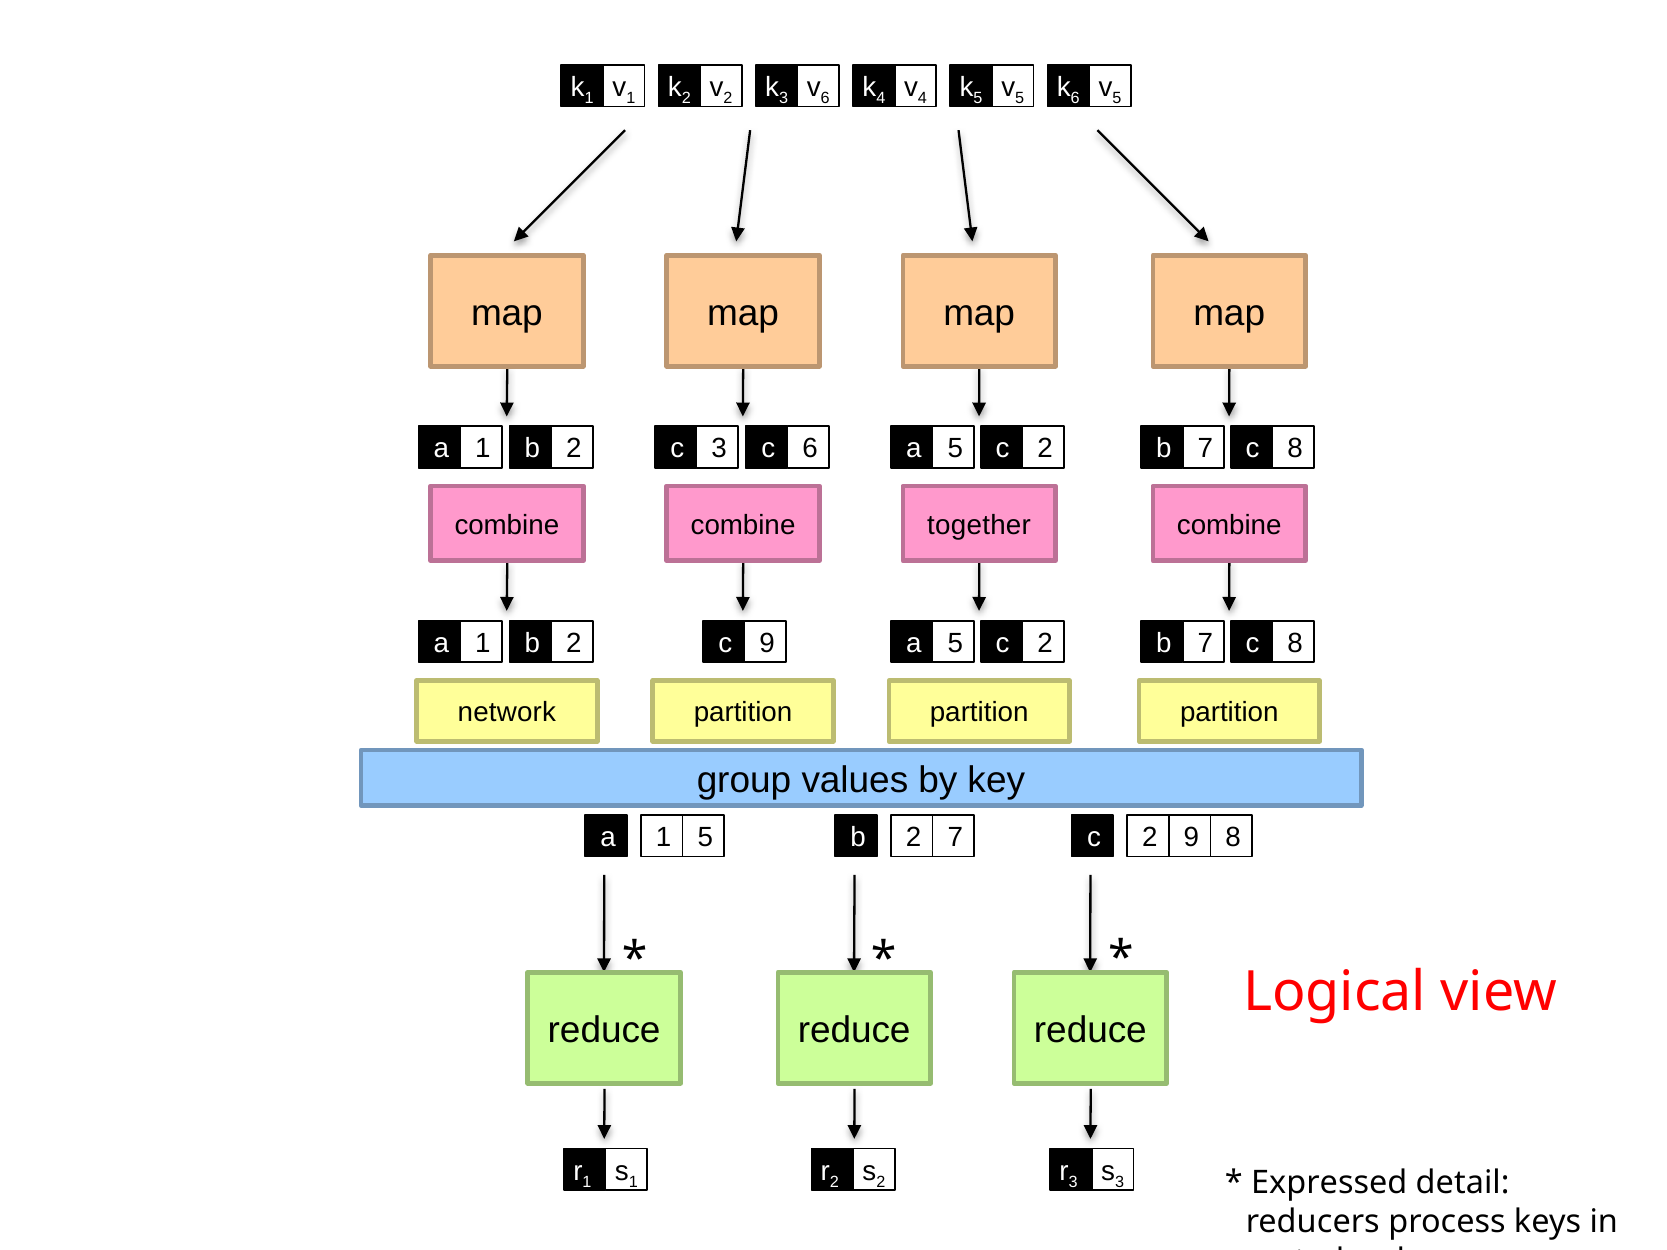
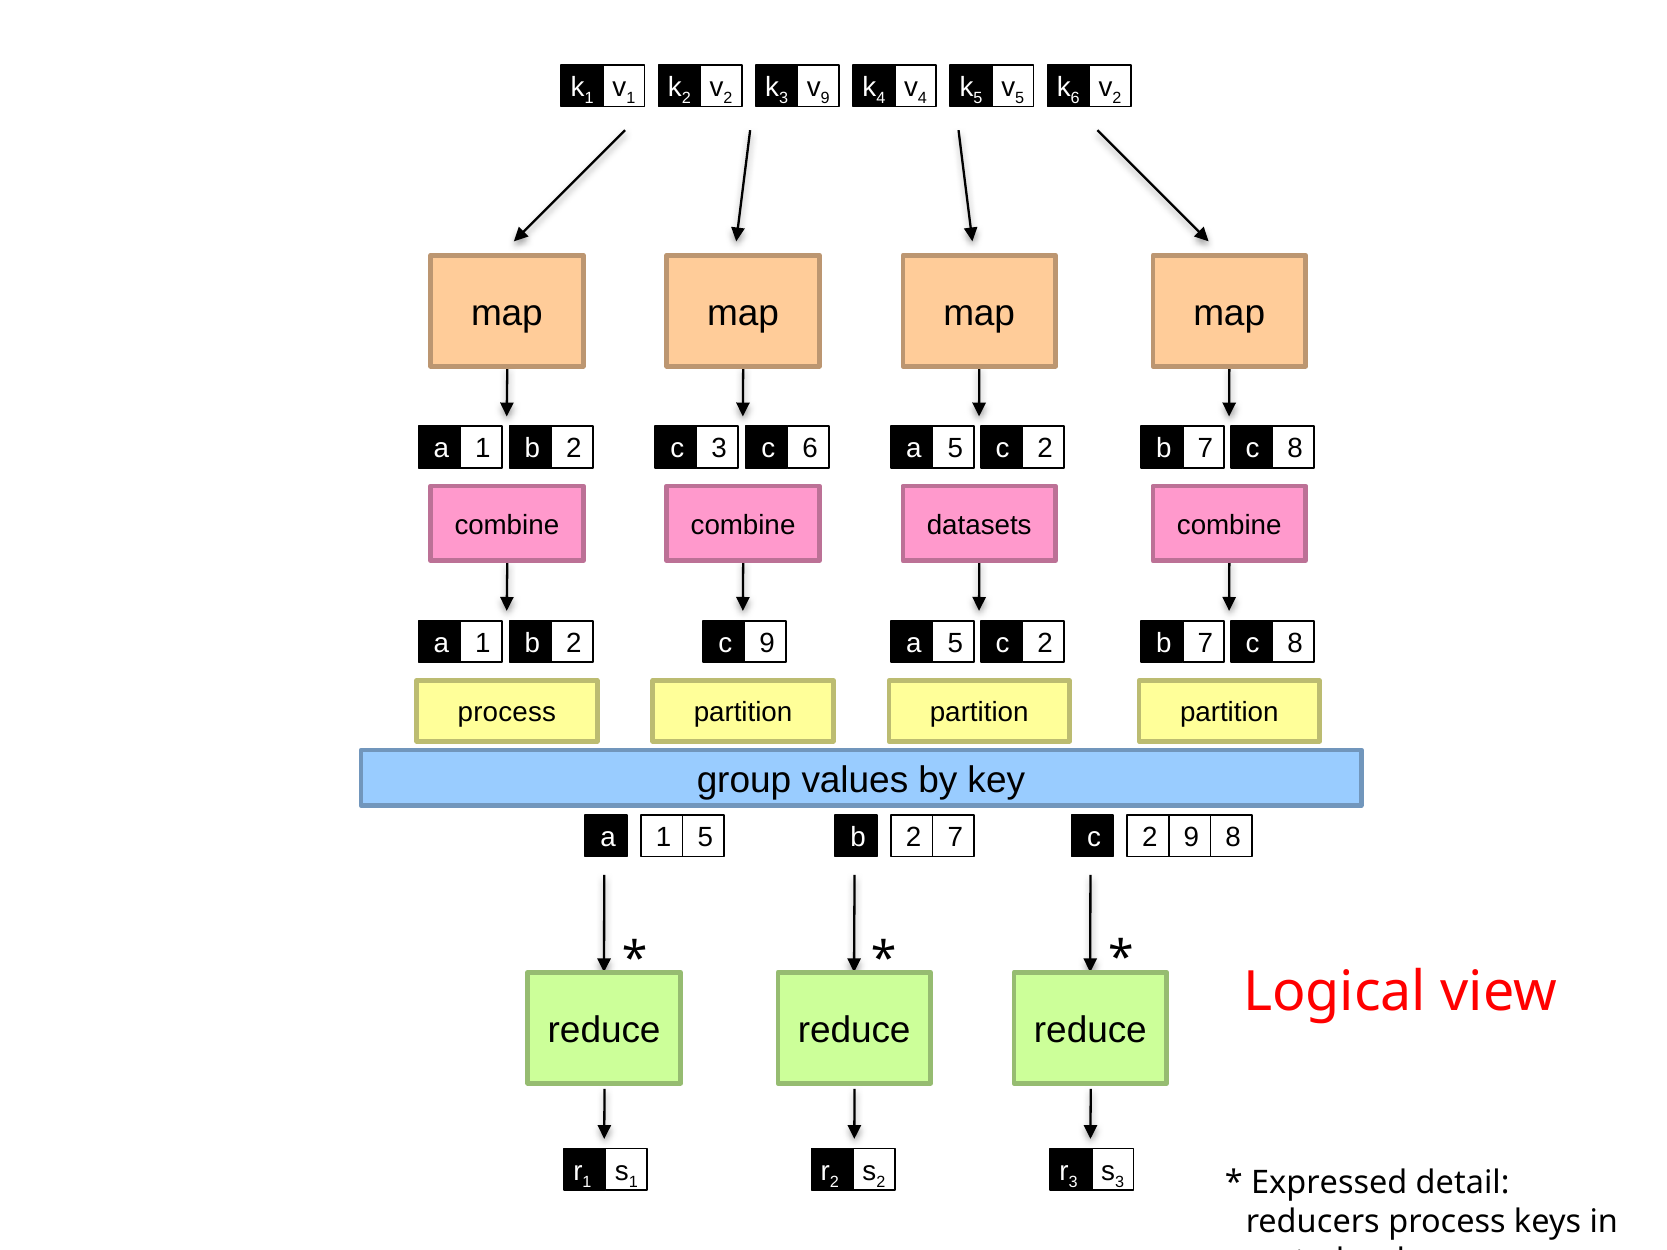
6 at (825, 98): 6 -> 9
5 at (1117, 98): 5 -> 2
together: together -> datasets
network at (507, 713): network -> process
